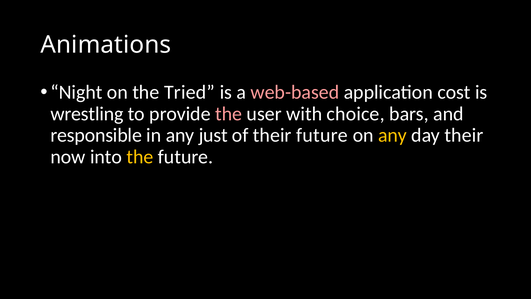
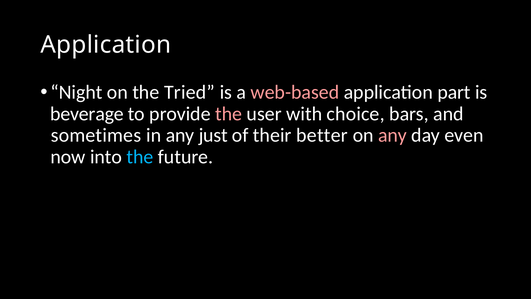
Animations at (106, 45): Animations -> Application
cost: cost -> part
wrestling: wrestling -> beverage
responsible: responsible -> sometimes
their future: future -> better
any at (393, 135) colour: yellow -> pink
day their: their -> even
the at (140, 157) colour: yellow -> light blue
